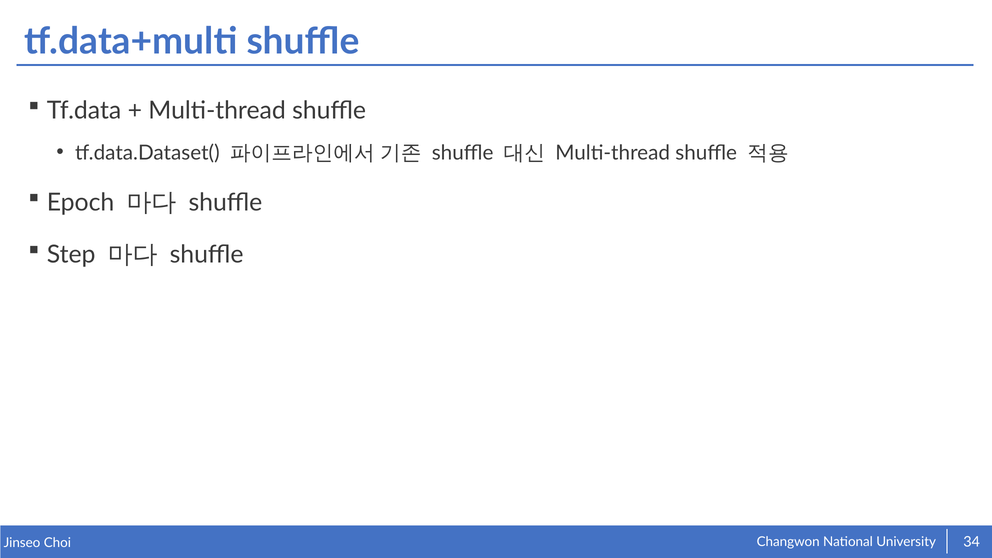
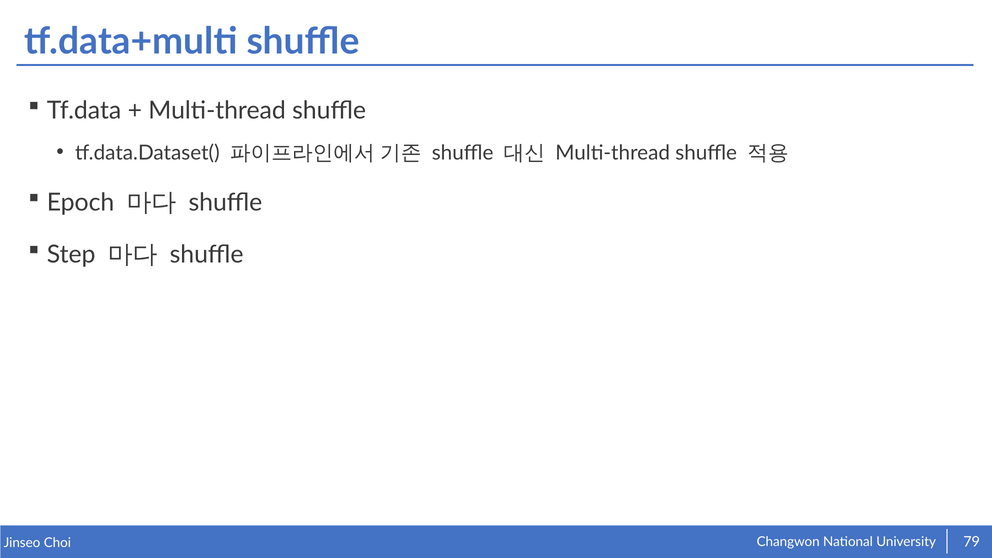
34: 34 -> 79
